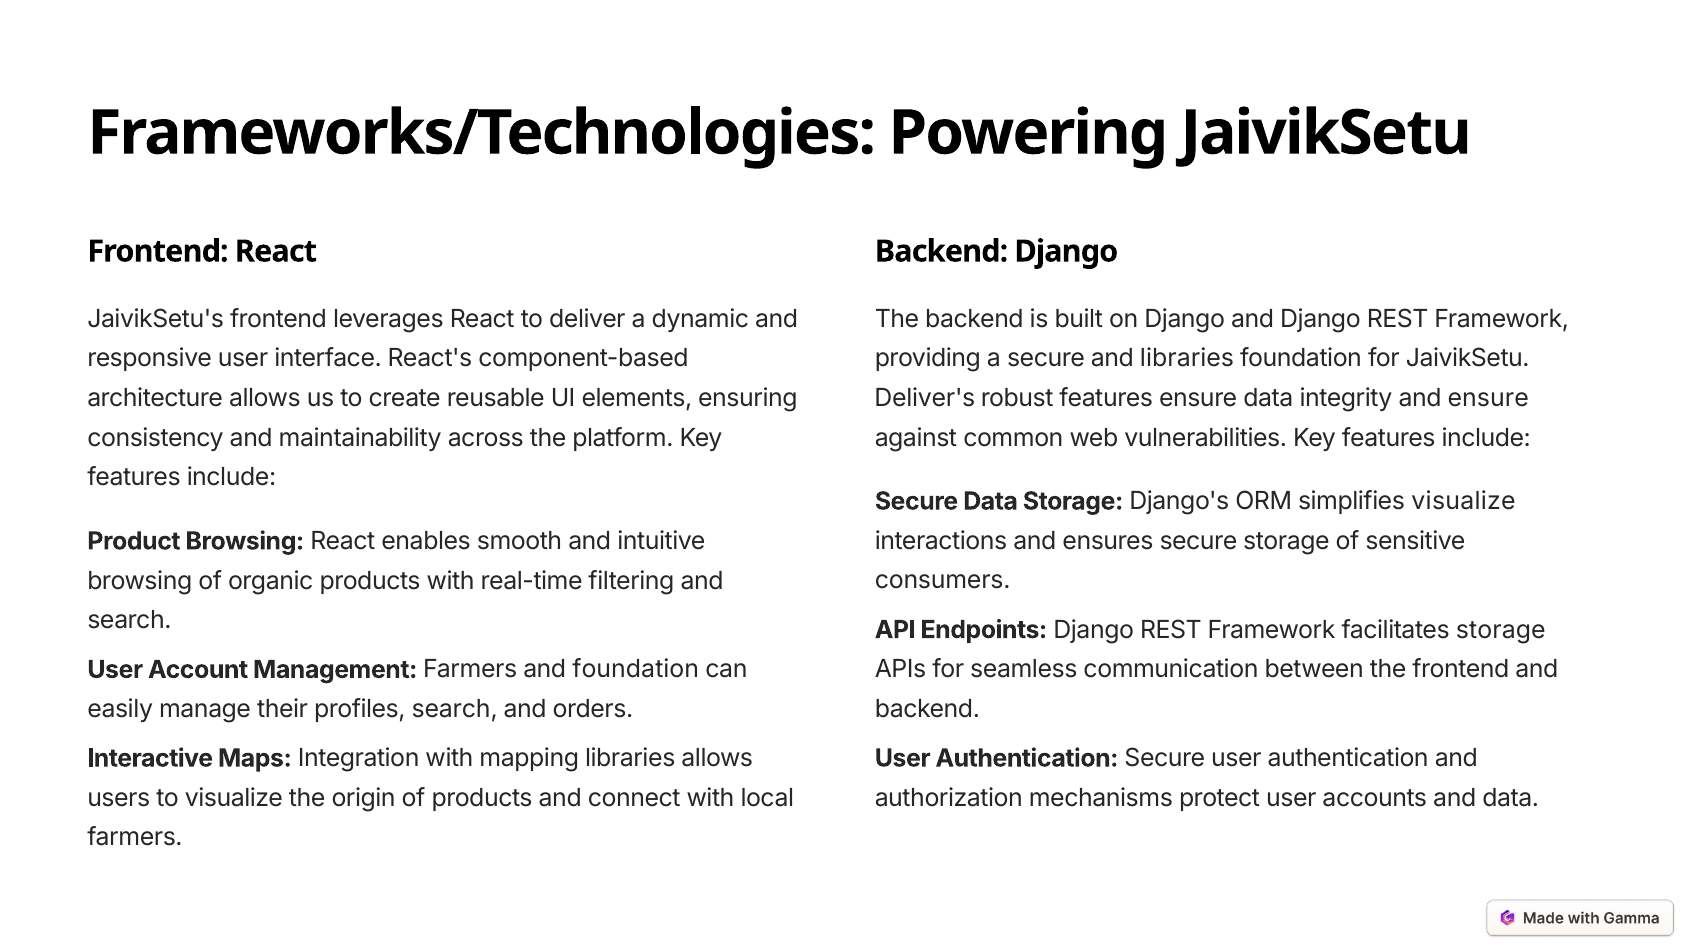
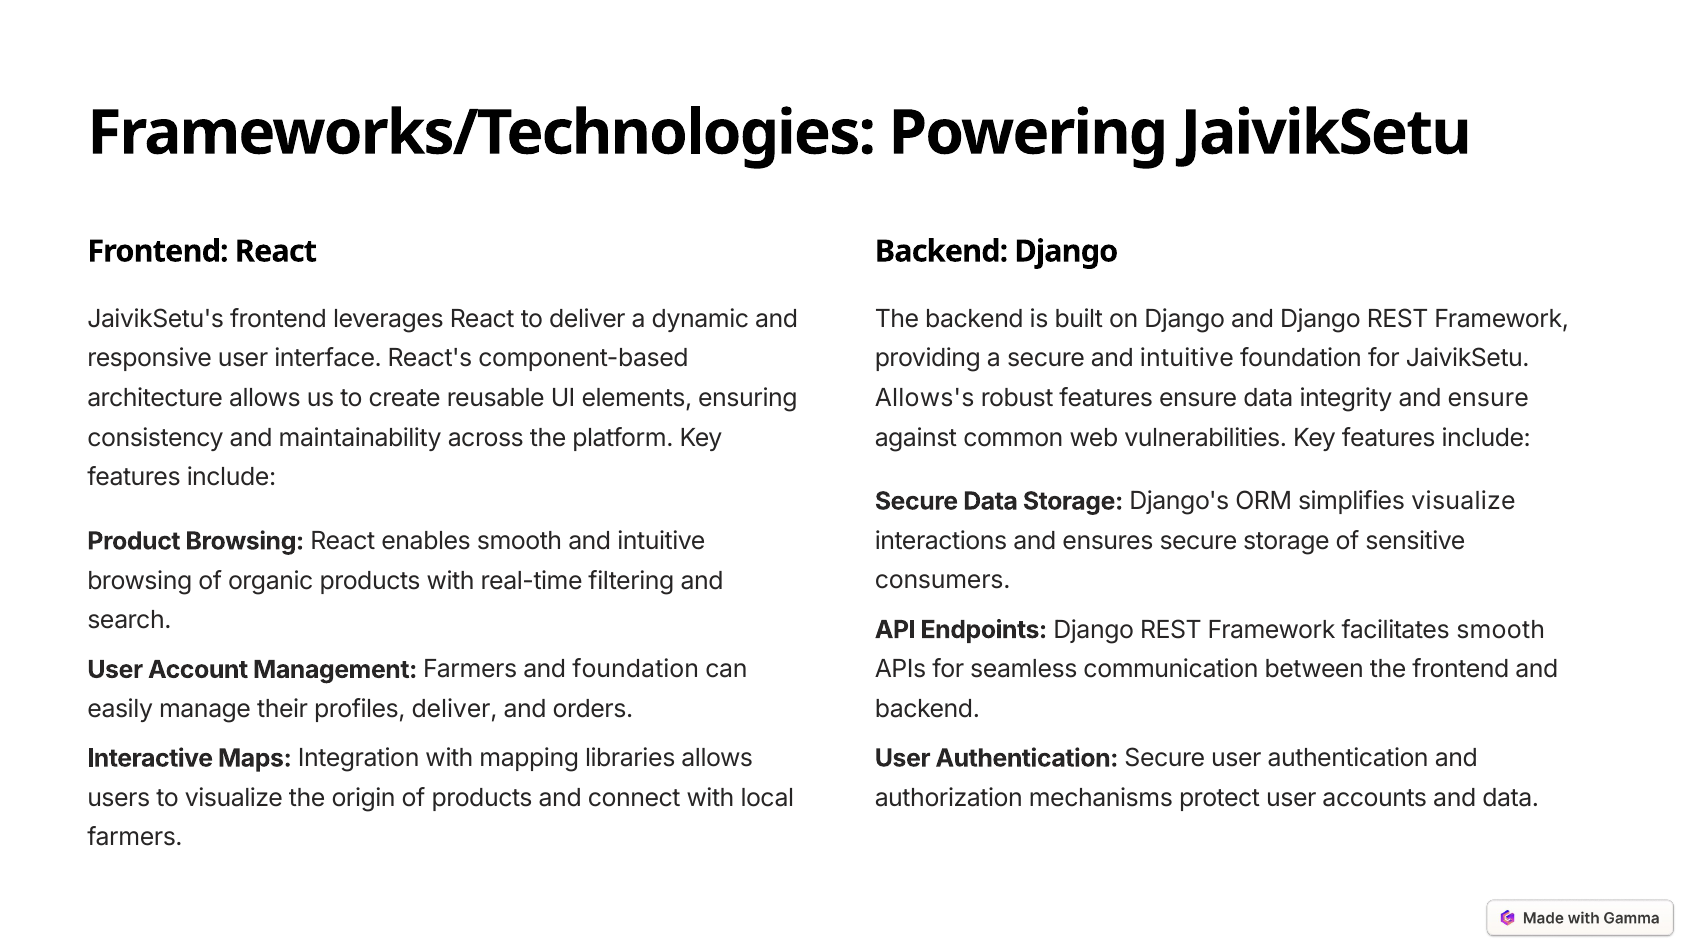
secure and libraries: libraries -> intuitive
Deliver's: Deliver's -> Allows's
facilitates storage: storage -> smooth
profiles search: search -> deliver
